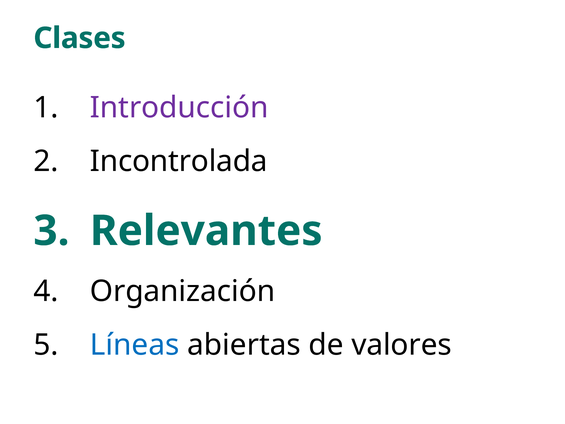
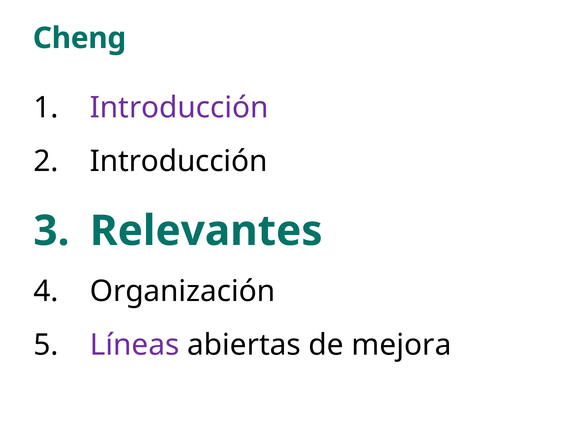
Clases: Clases -> Cheng
Incontrolada at (179, 161): Incontrolada -> Introducción
Líneas colour: blue -> purple
valores: valores -> mejora
